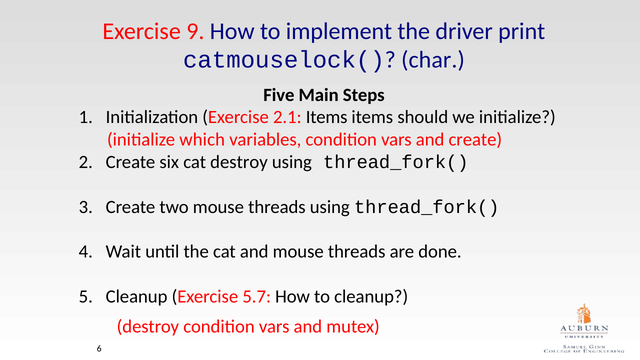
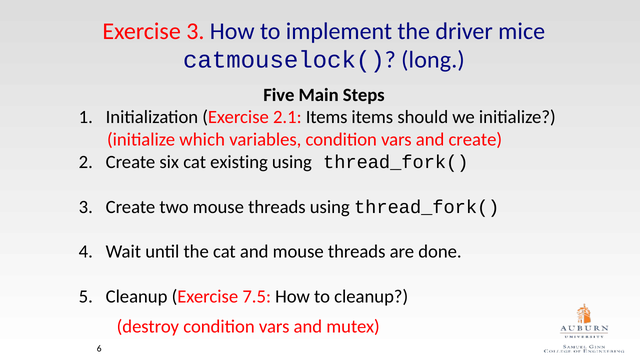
Exercise 9: 9 -> 3
print: print -> mice
char: char -> long
cat destroy: destroy -> existing
5.7: 5.7 -> 7.5
